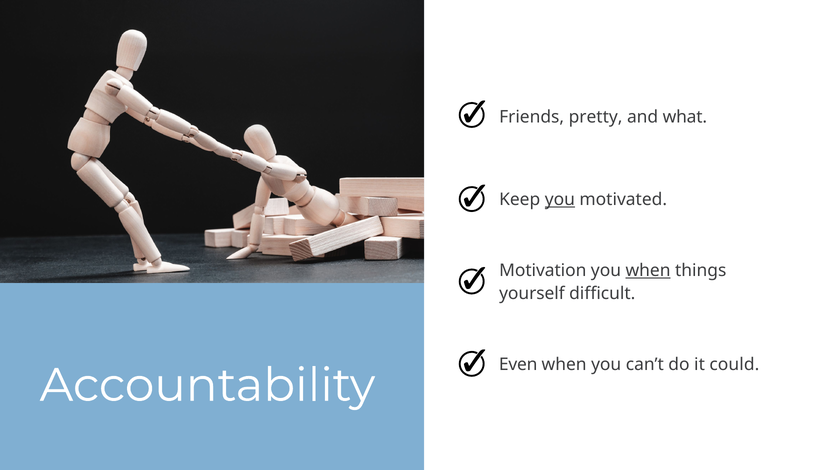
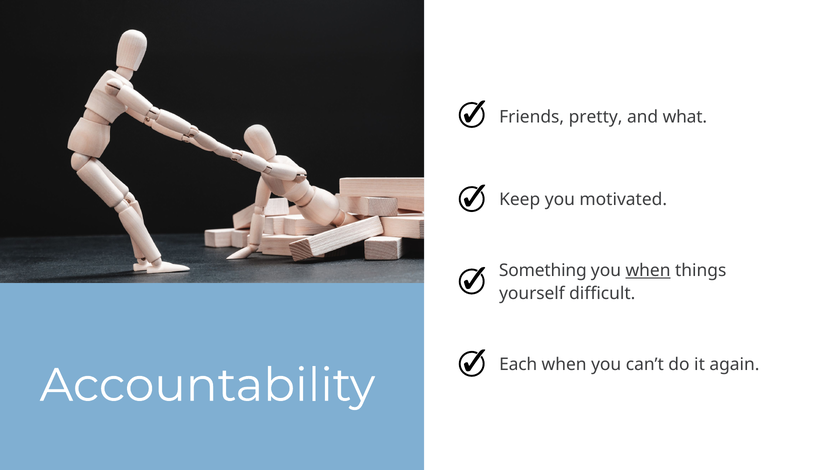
you at (560, 200) underline: present -> none
Motivation: Motivation -> Something
Even: Even -> Each
could: could -> again
